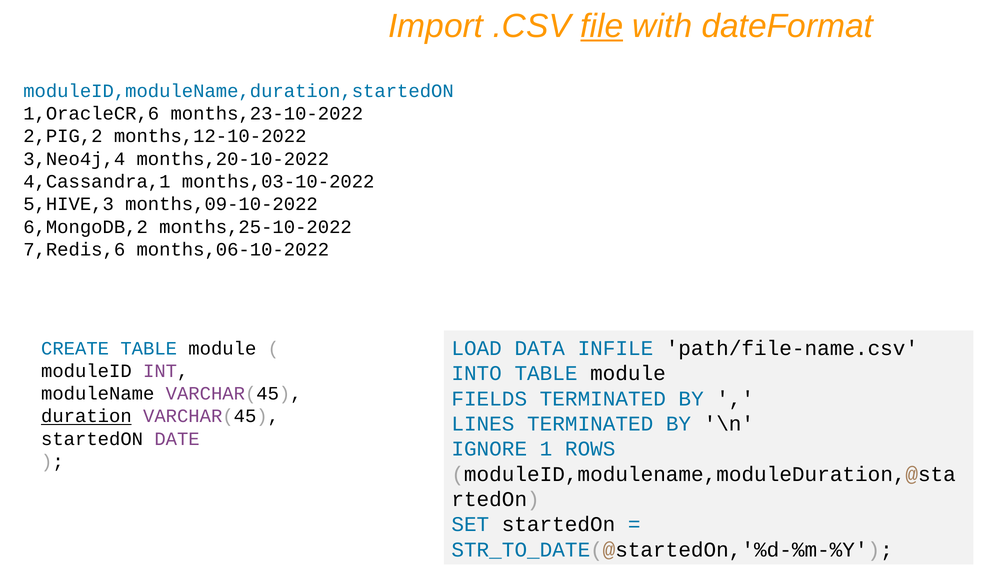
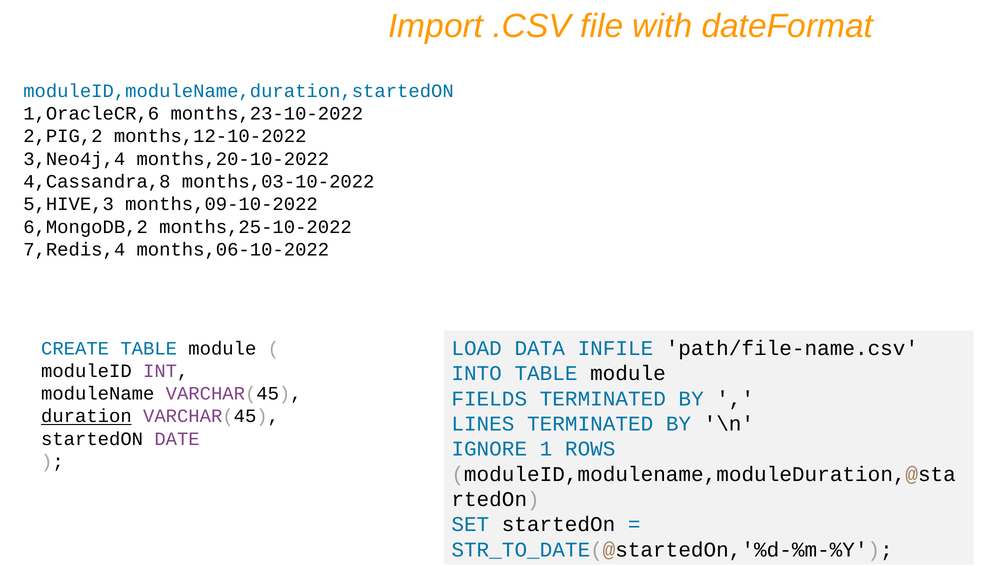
file underline: present -> none
4,Cassandra,1: 4,Cassandra,1 -> 4,Cassandra,8
7,Redis,6: 7,Redis,6 -> 7,Redis,4
